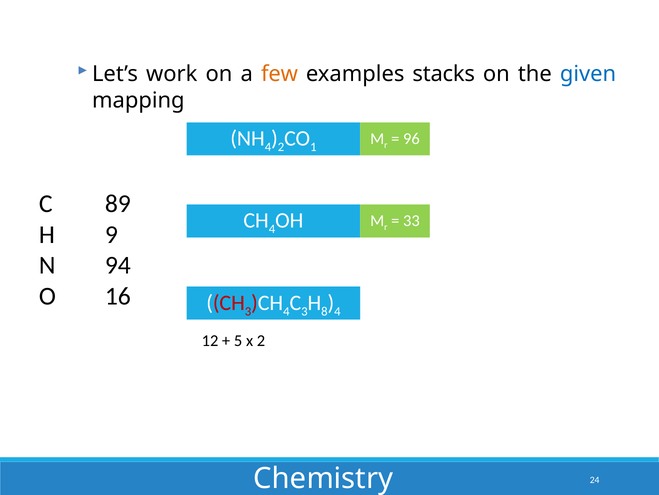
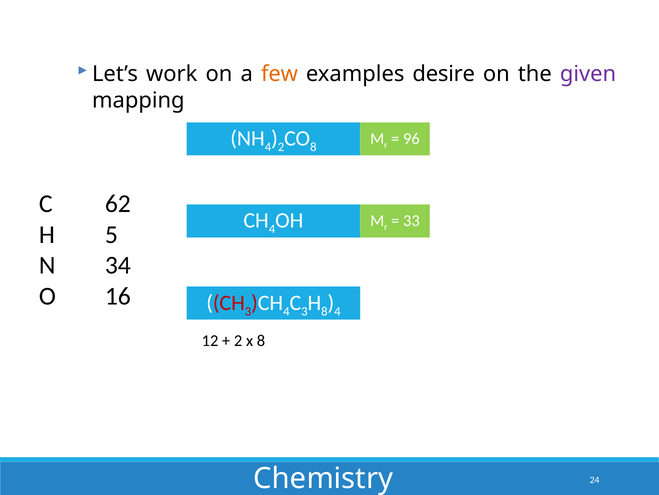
stacks: stacks -> desire
given colour: blue -> purple
1 at (313, 147): 1 -> 8
89: 89 -> 62
9: 9 -> 5
94: 94 -> 34
5 at (238, 340): 5 -> 2
x 2: 2 -> 8
